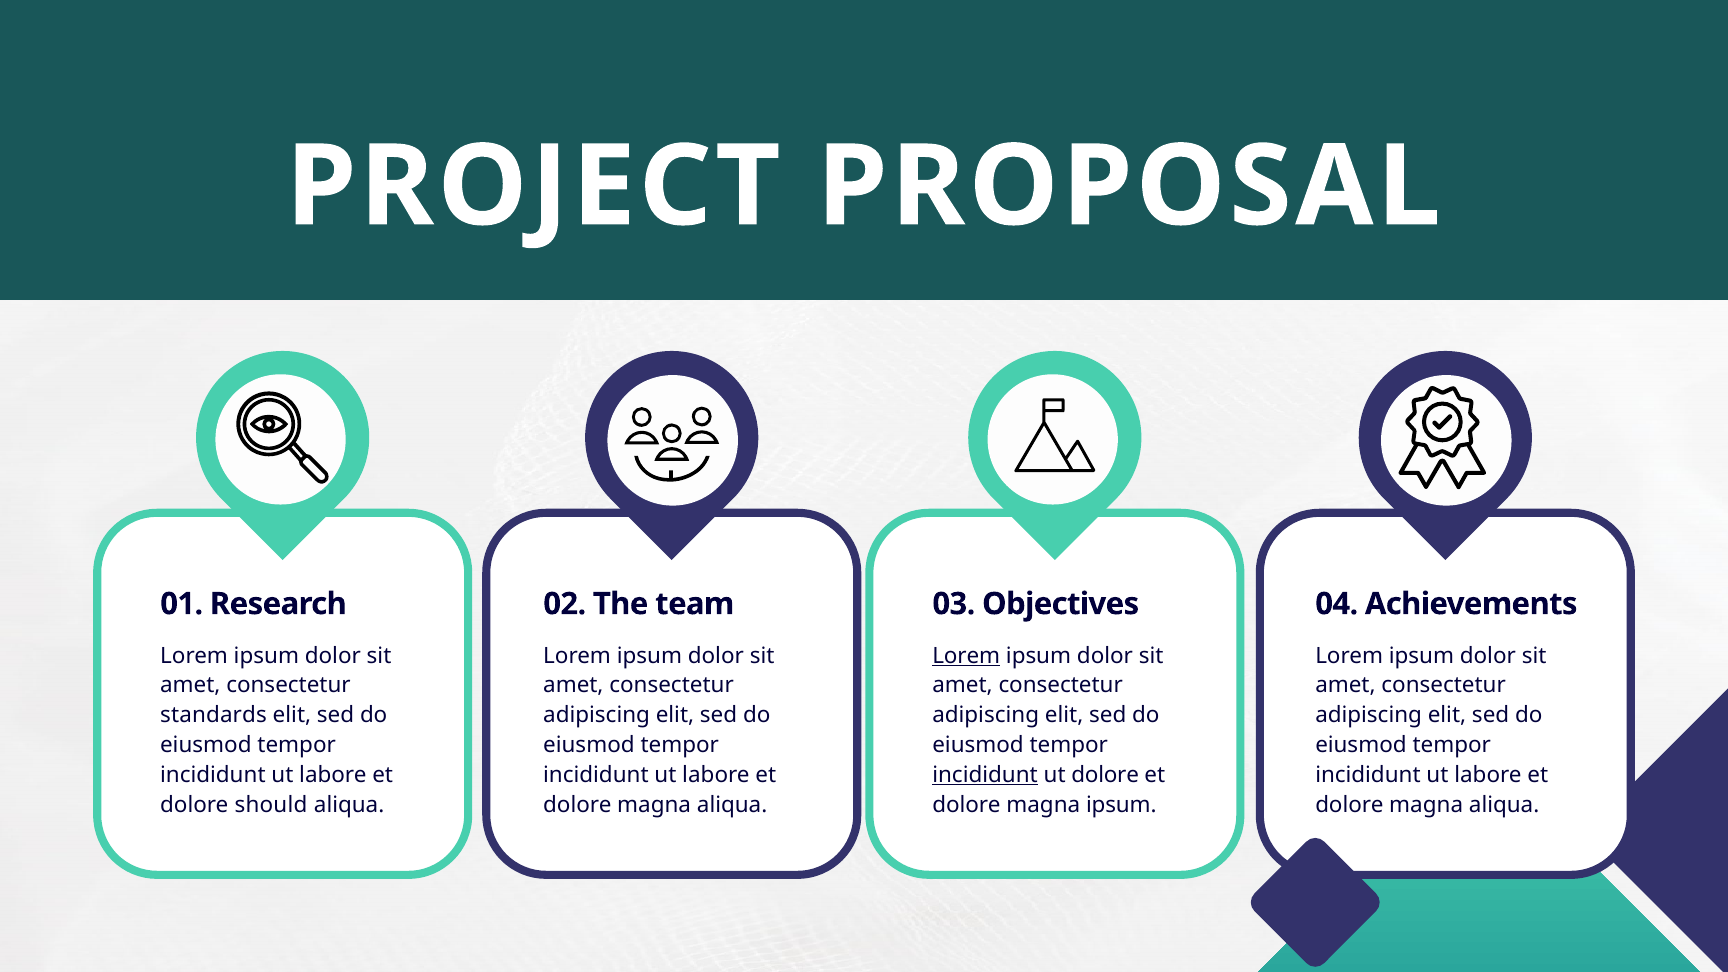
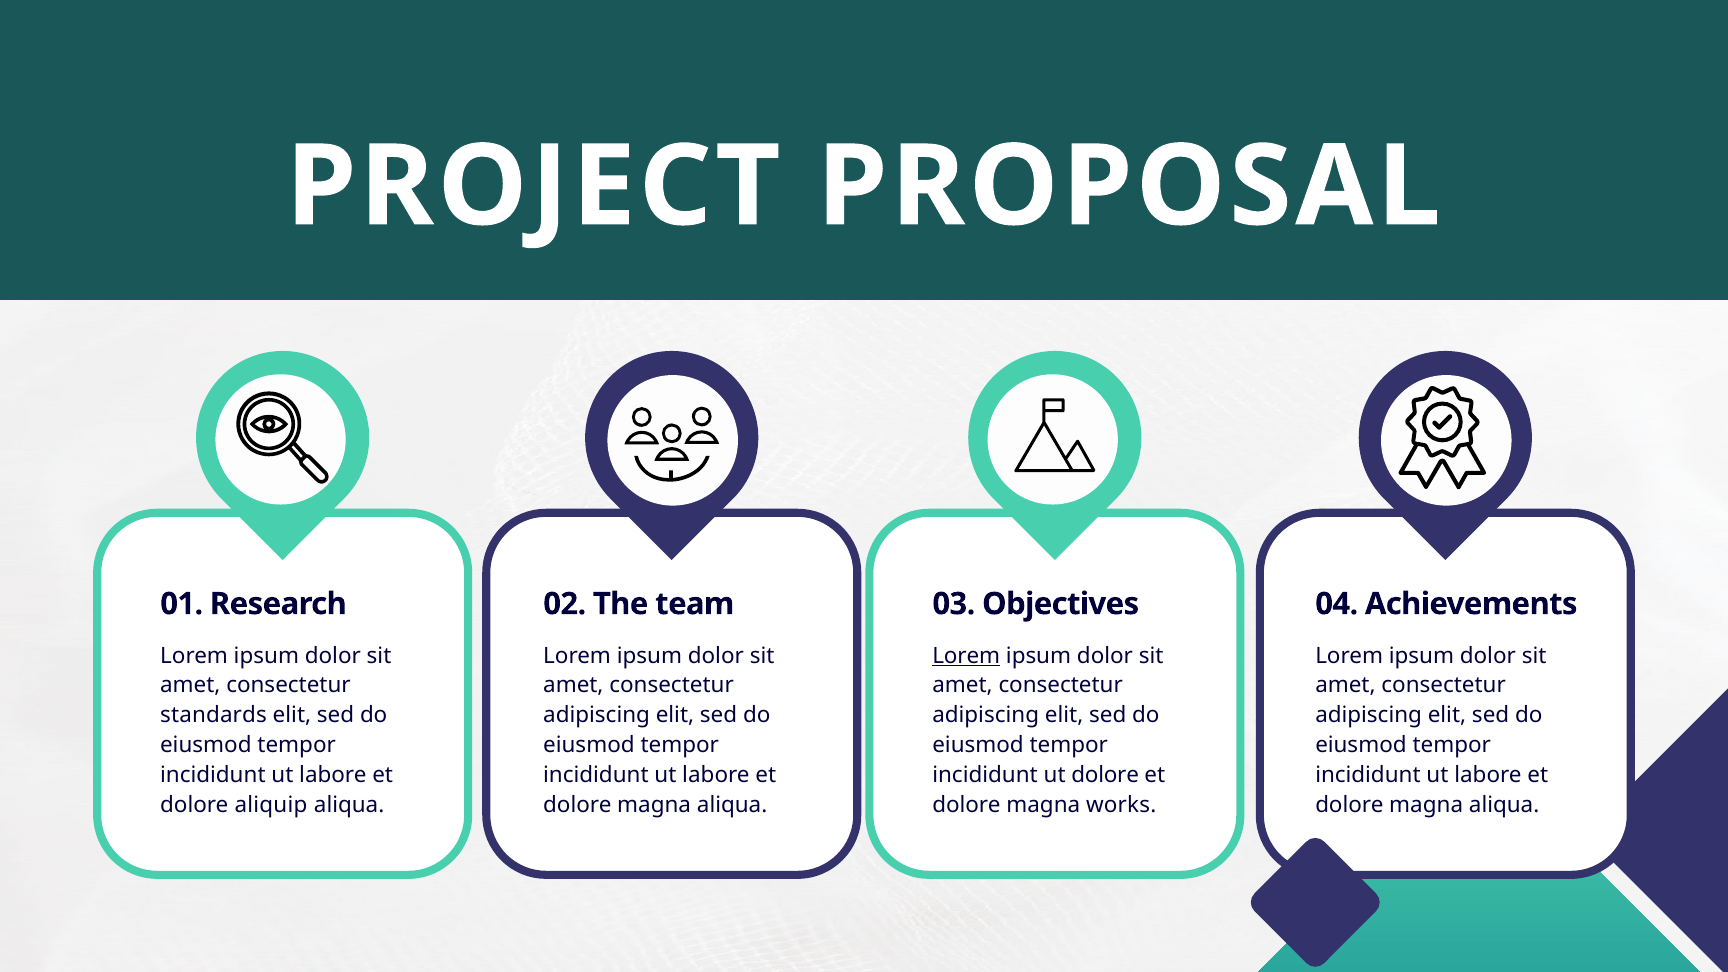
incididunt at (985, 775) underline: present -> none
should: should -> aliquip
magna ipsum: ipsum -> works
